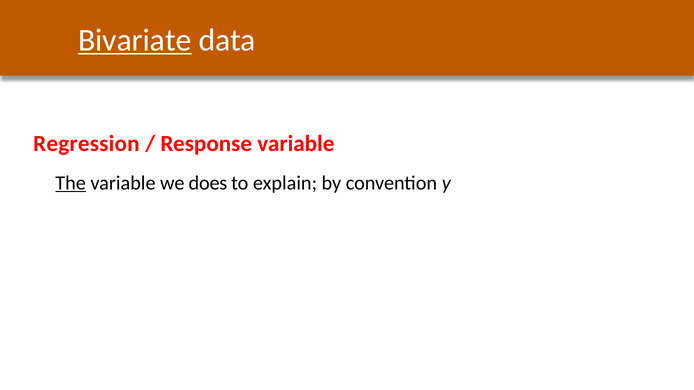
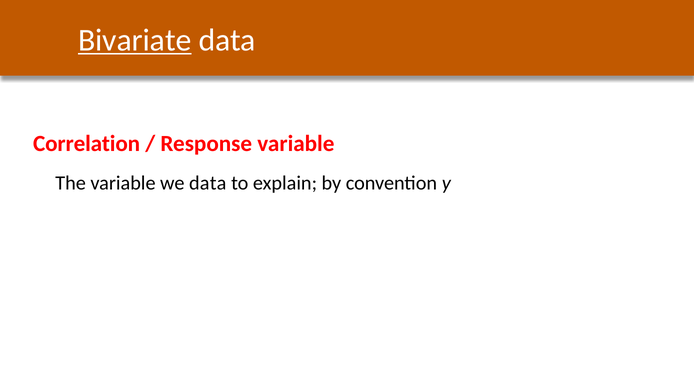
Regression: Regression -> Correlation
The underline: present -> none
we does: does -> data
